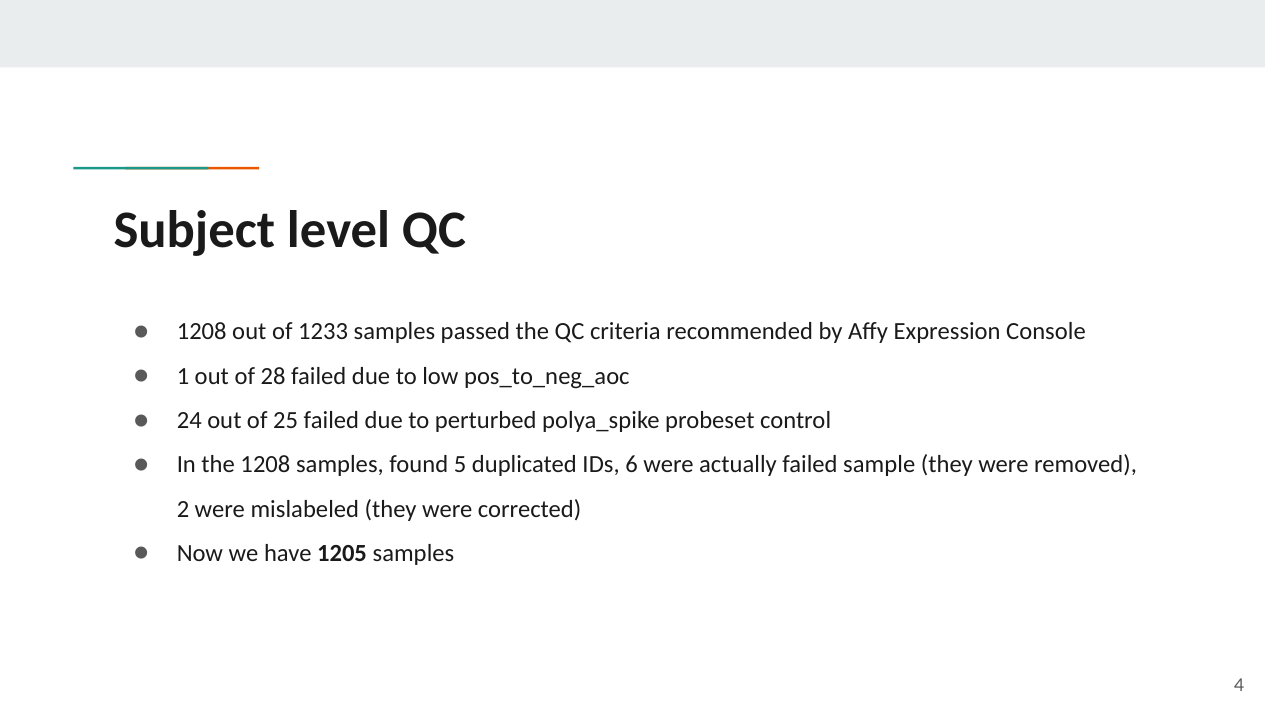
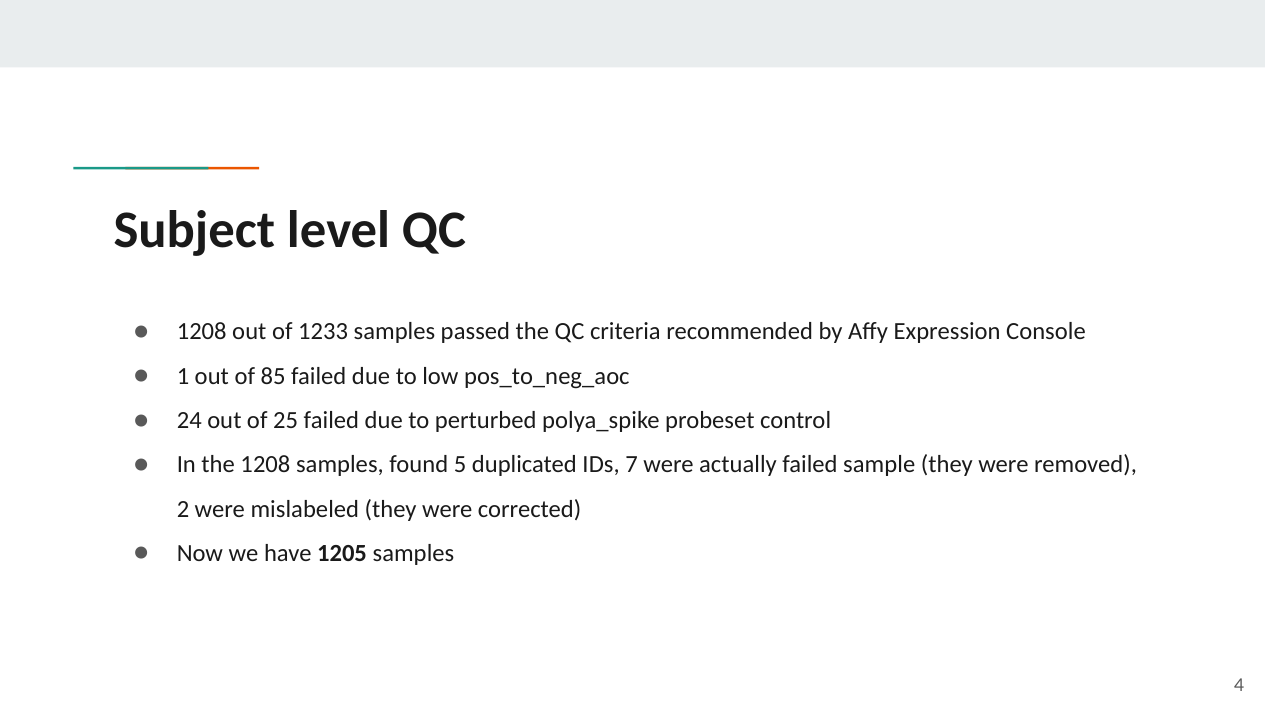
28: 28 -> 85
6: 6 -> 7
